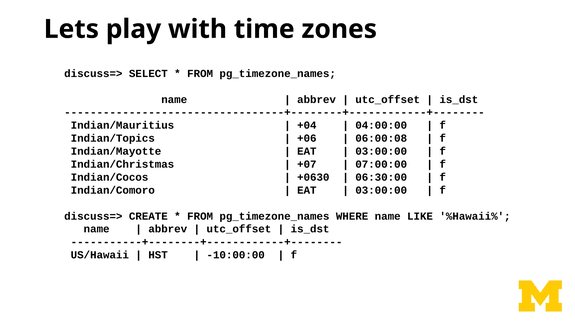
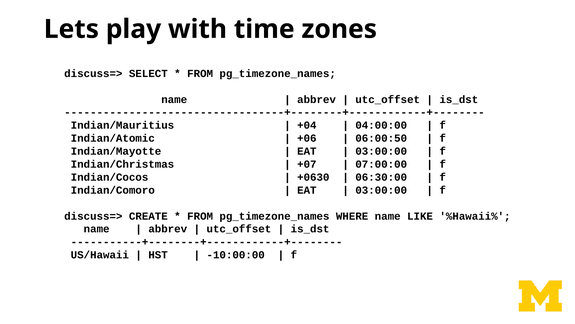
Indian/Topics: Indian/Topics -> Indian/Atomic
06:00:08: 06:00:08 -> 06:00:50
